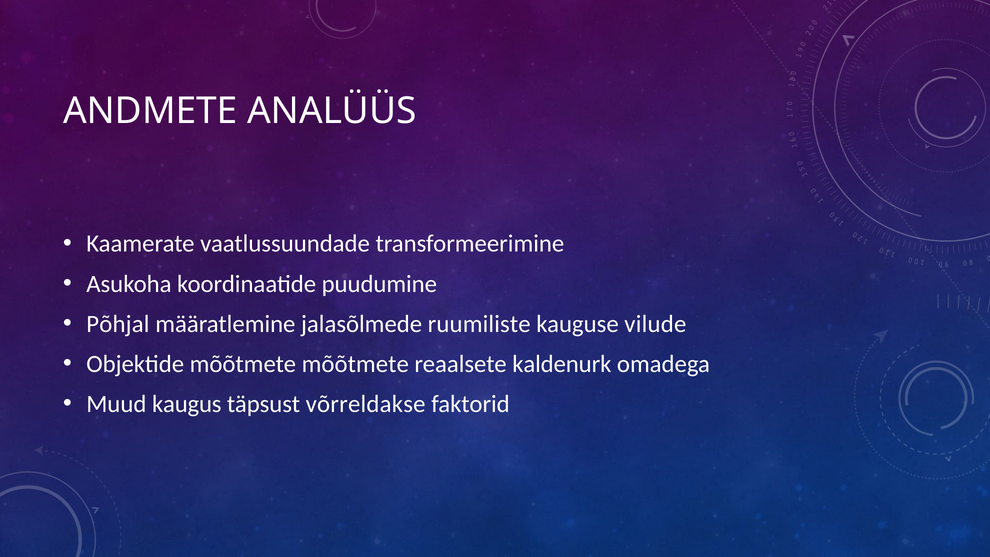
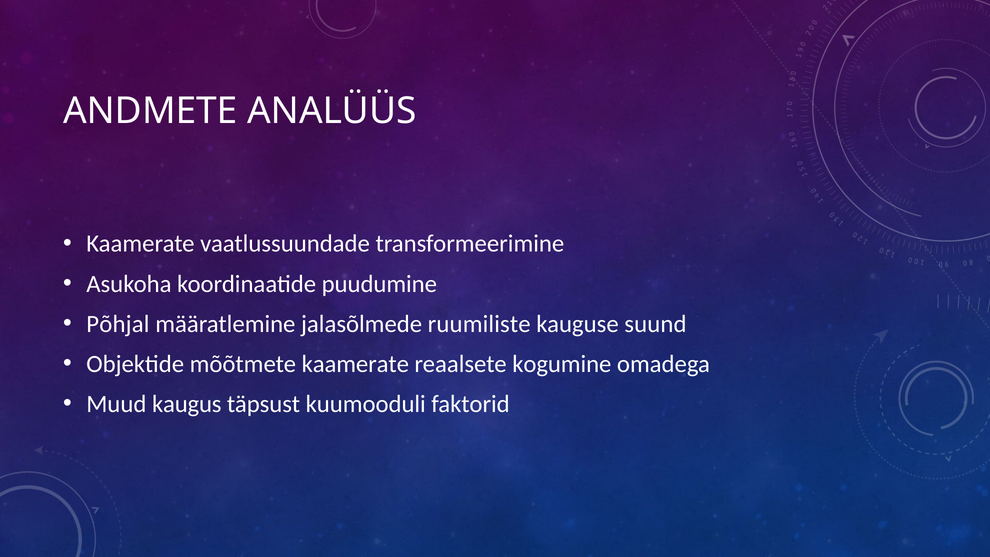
vilude: vilude -> suund
mõõtmete mõõtmete: mõõtmete -> kaamerate
kaldenurk: kaldenurk -> kogumine
võrreldakse: võrreldakse -> kuumooduli
